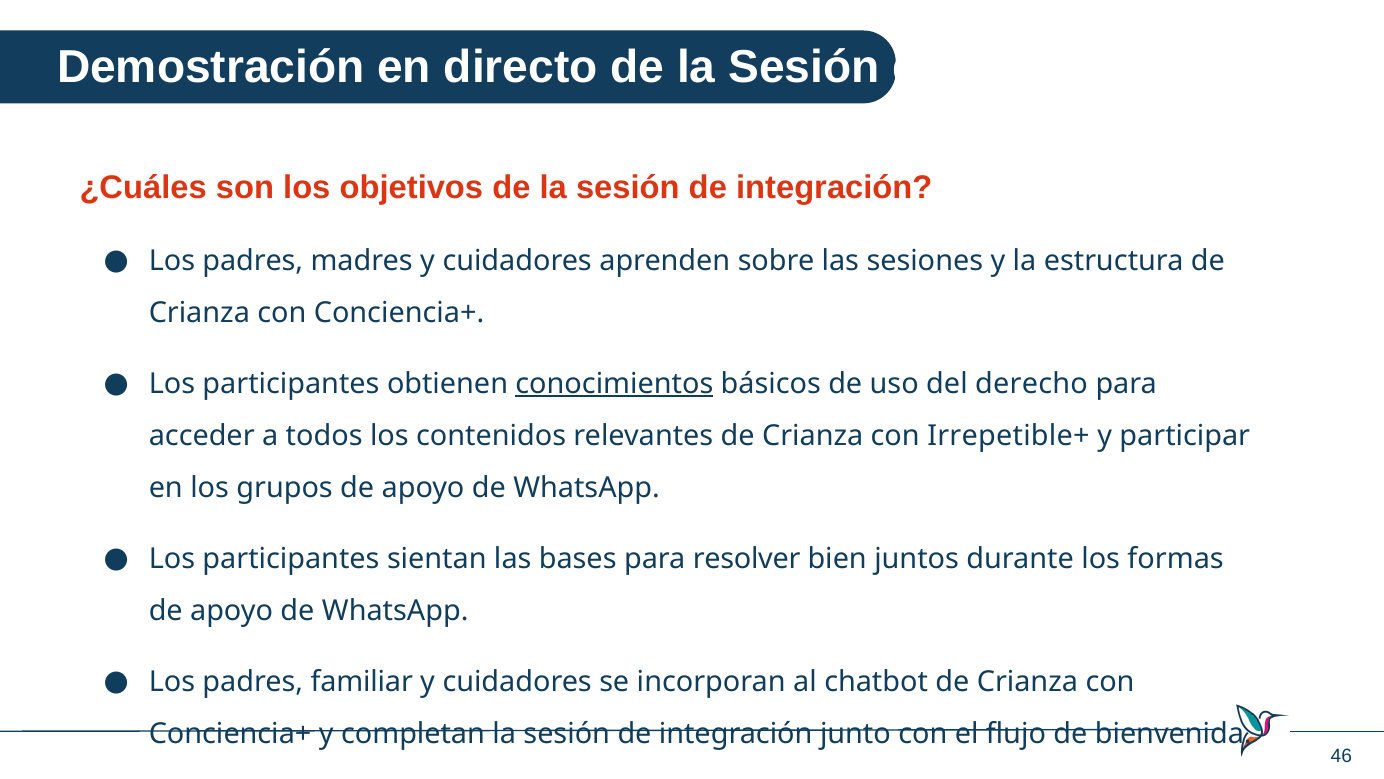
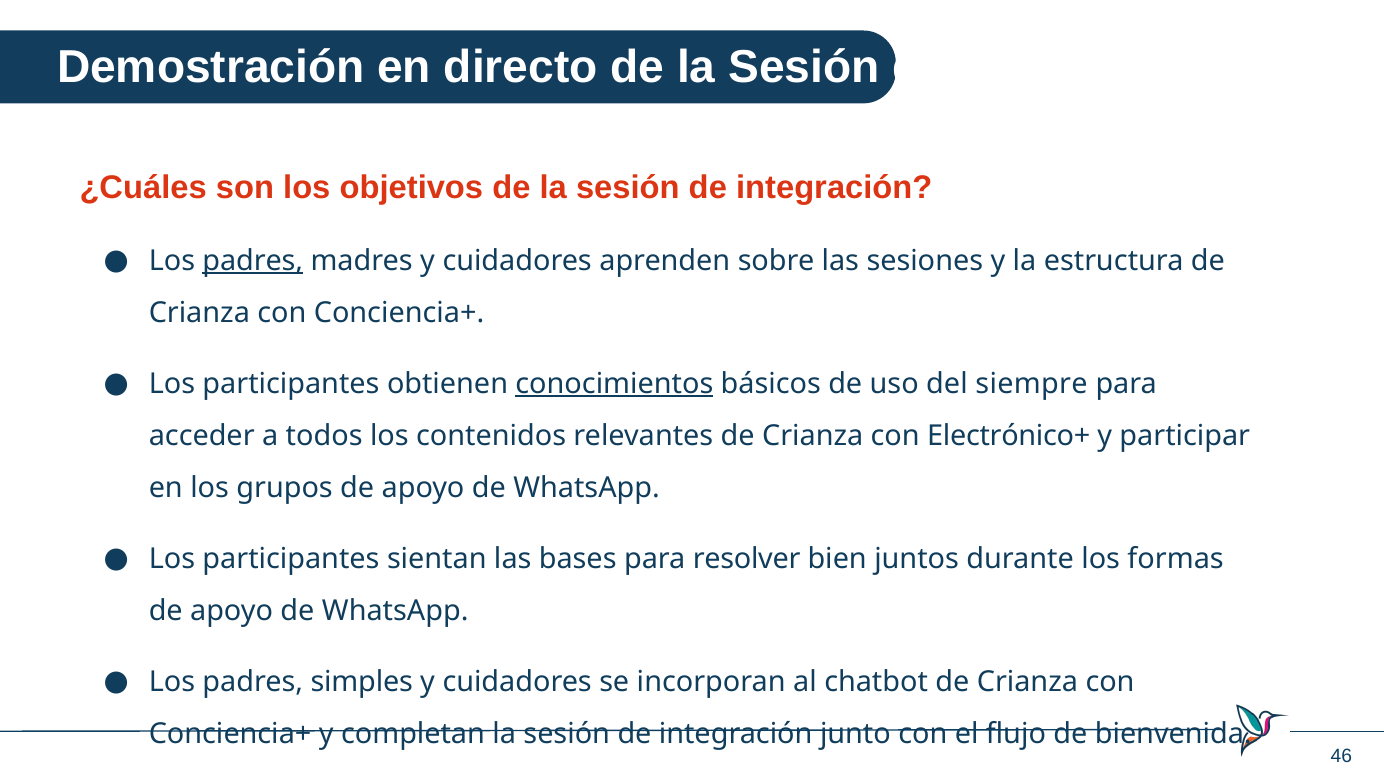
padres at (253, 261) underline: none -> present
derecho: derecho -> siempre
Irrepetible+: Irrepetible+ -> Electrónico+
familiar: familiar -> simples
